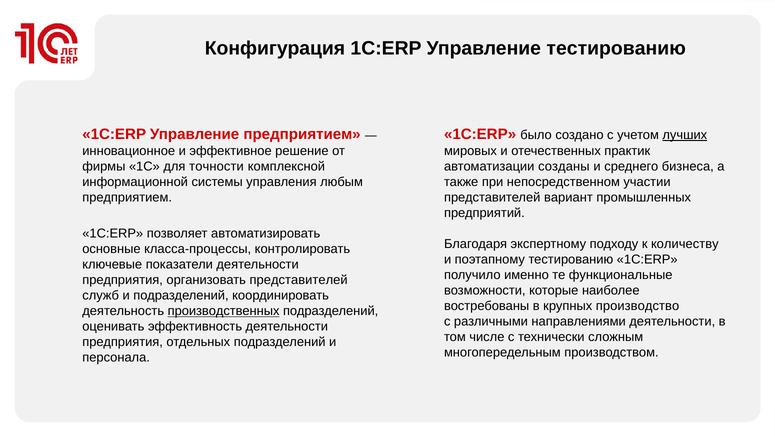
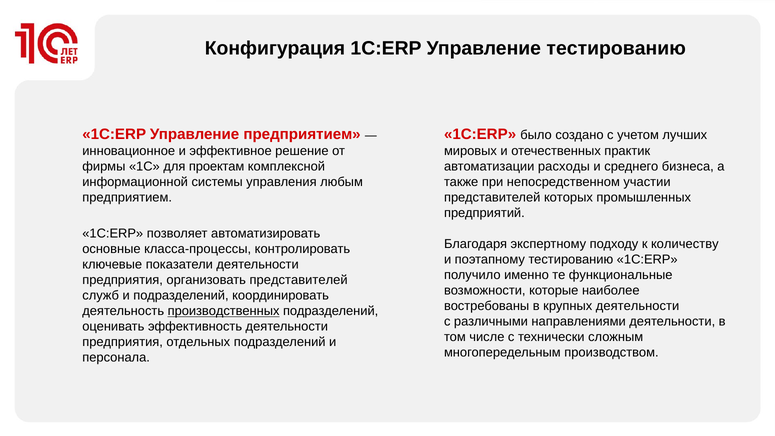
лучших underline: present -> none
точности: точности -> проектам
созданы: созданы -> расходы
вариант: вариант -> которых
крупных производство: производство -> деятельности
